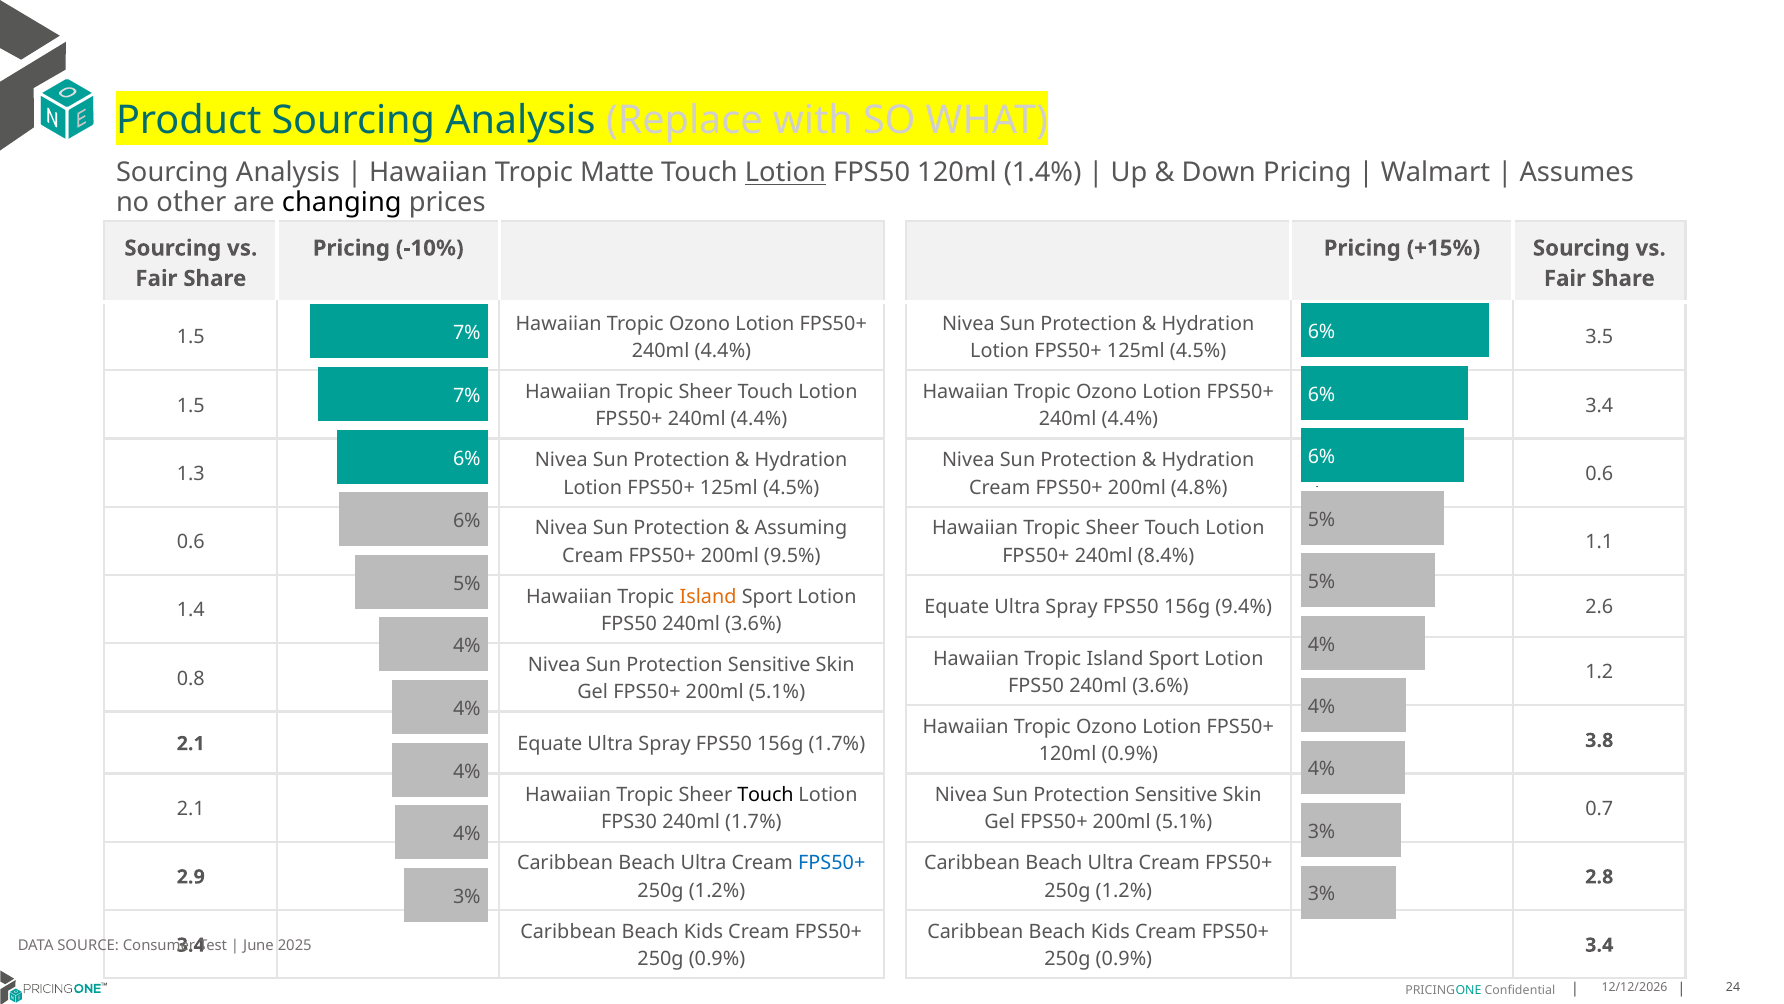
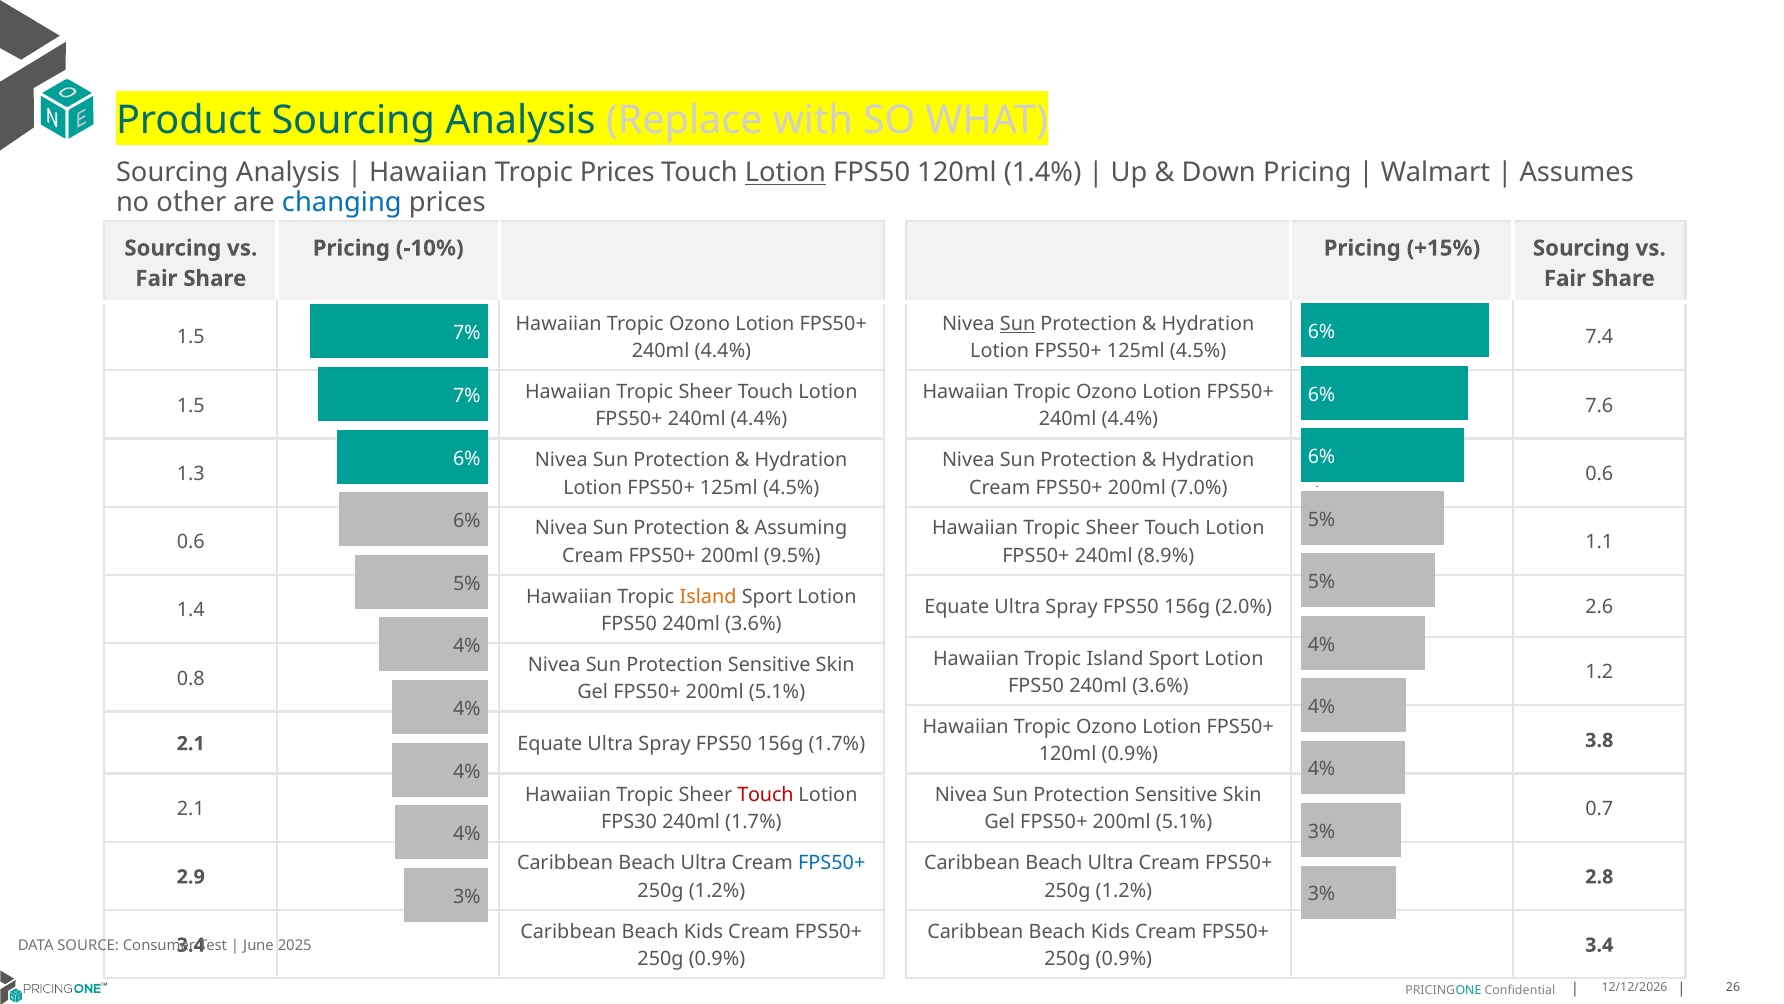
Tropic Matte: Matte -> Prices
changing colour: black -> blue
Sun at (1018, 324) underline: none -> present
3.5: 3.5 -> 7.4
3.4 at (1599, 405): 3.4 -> 7.6
4.8%: 4.8% -> 7.0%
8.4%: 8.4% -> 8.9%
9.4%: 9.4% -> 2.0%
Touch at (765, 795) colour: black -> red
24: 24 -> 26
